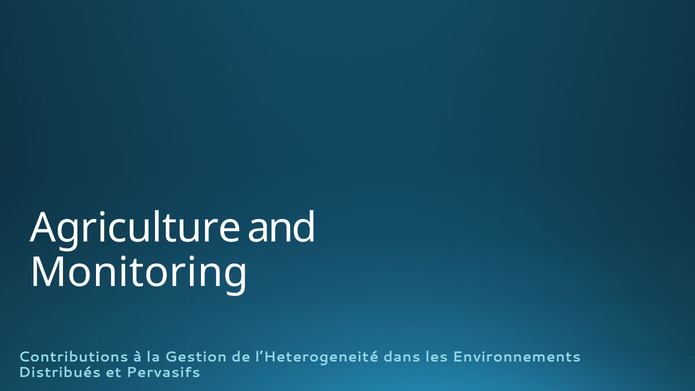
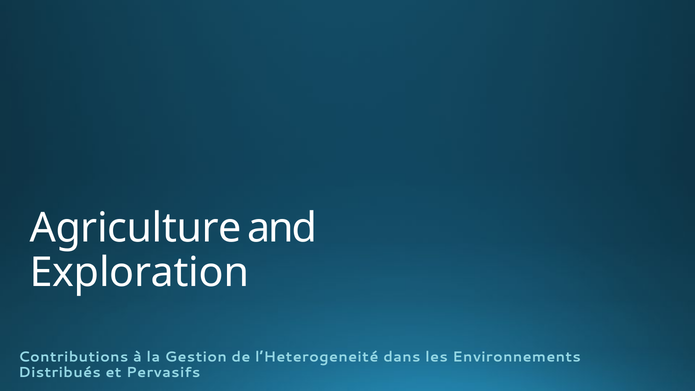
Monitoring: Monitoring -> Exploration
